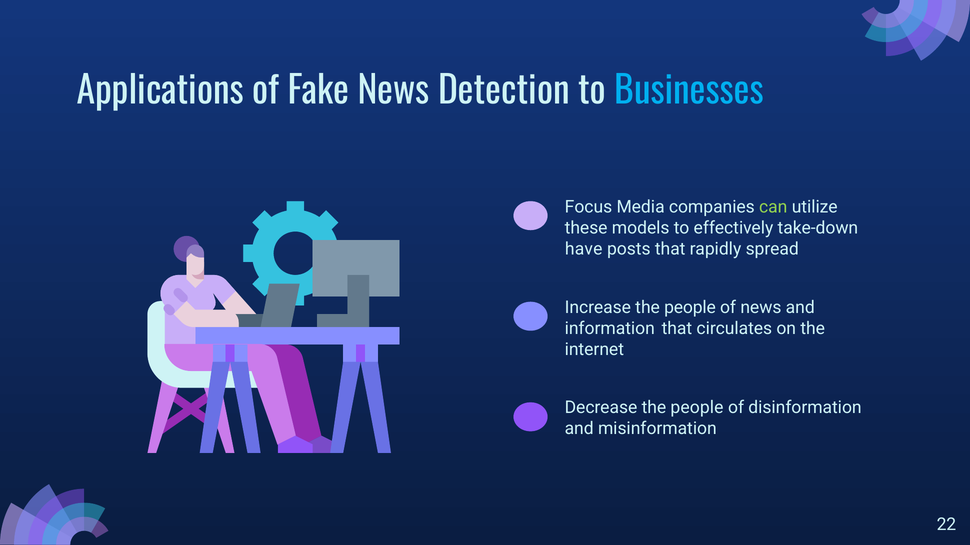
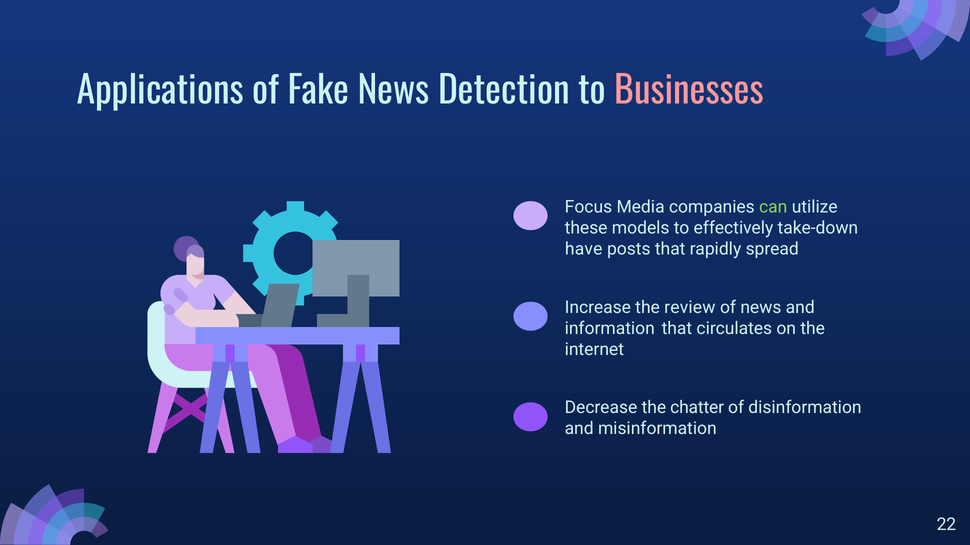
Businesses colour: light blue -> pink
Increase the people: people -> review
Decrease the people: people -> chatter
